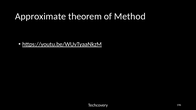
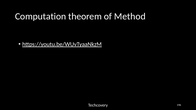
Approximate: Approximate -> Computation
